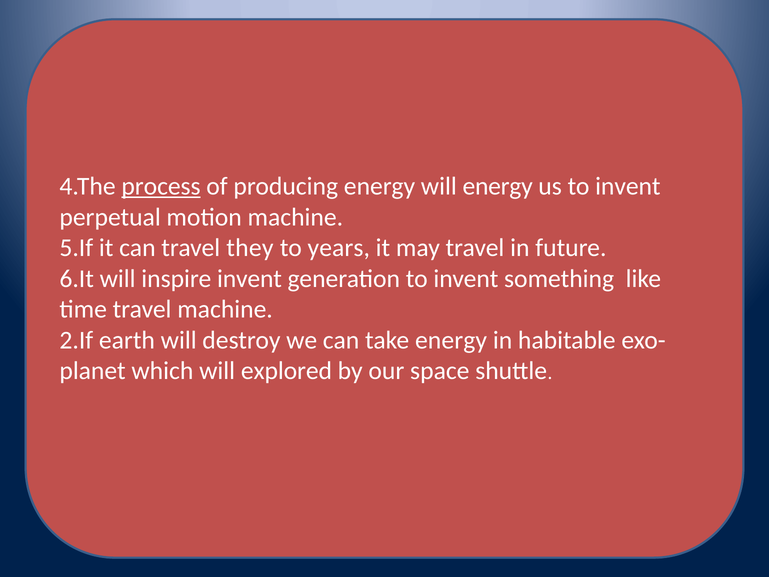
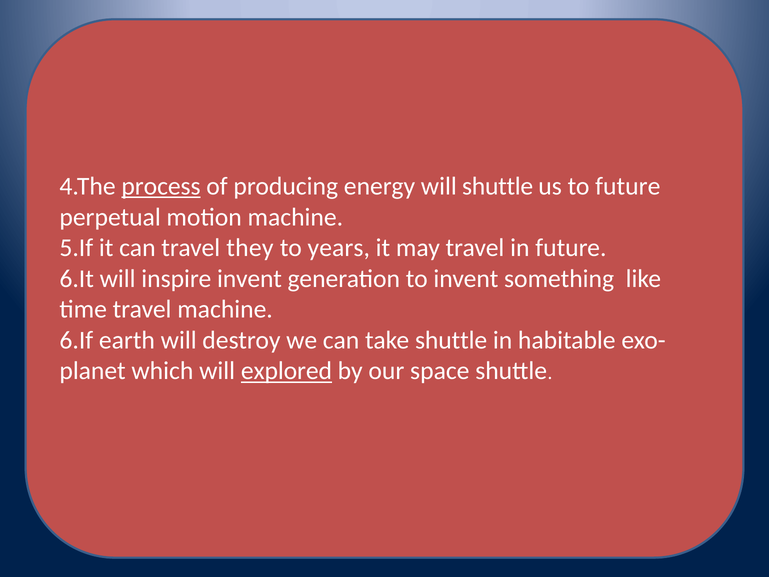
will energy: energy -> shuttle
us to invent: invent -> future
2.If: 2.If -> 6.If
take energy: energy -> shuttle
explored underline: none -> present
